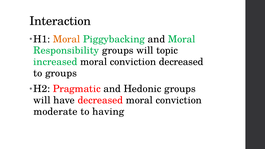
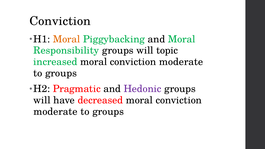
Interaction at (60, 21): Interaction -> Conviction
increased moral conviction decreased: decreased -> moderate
Hedonic colour: black -> purple
having at (108, 112): having -> groups
